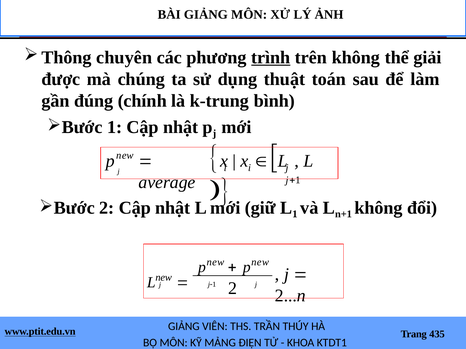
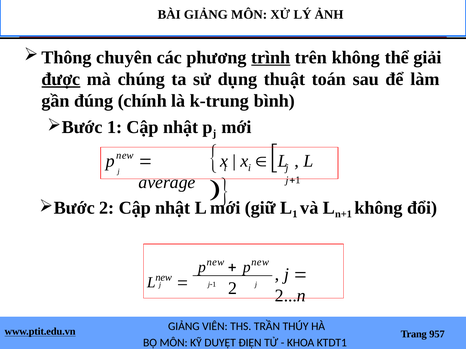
được underline: none -> present
435: 435 -> 957
MẢNG: MẢNG -> DUYỆT
